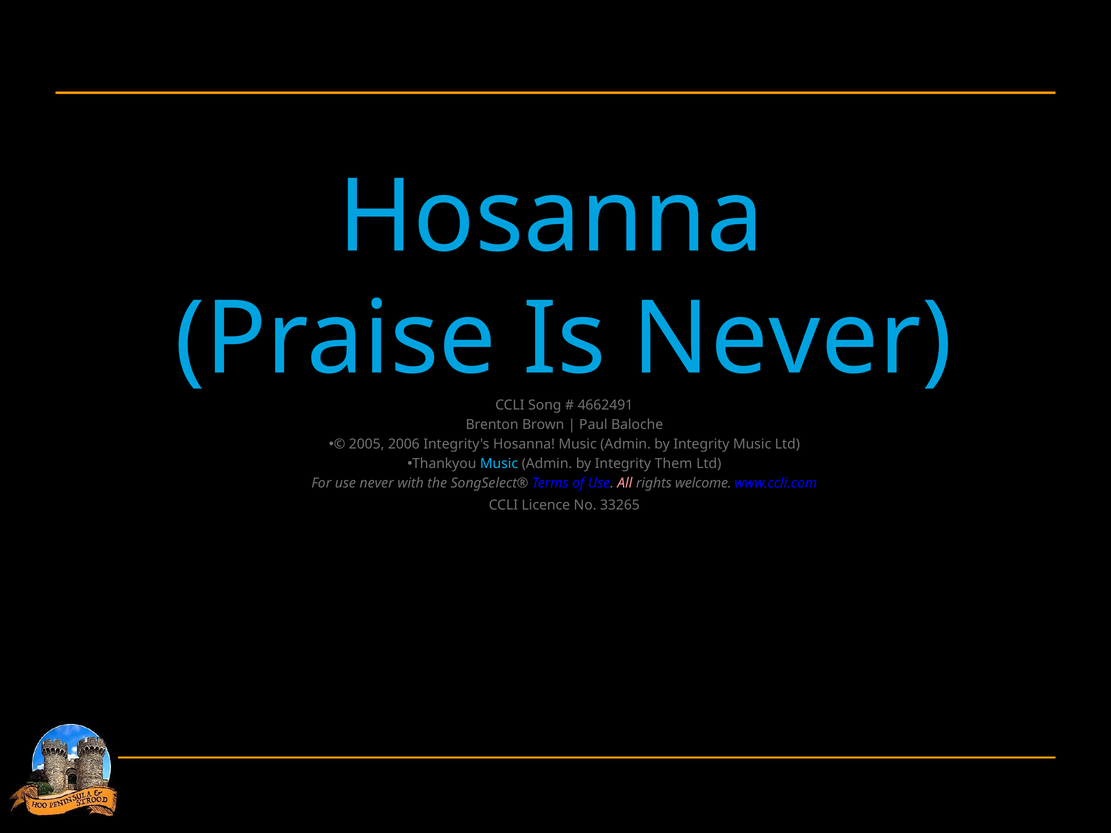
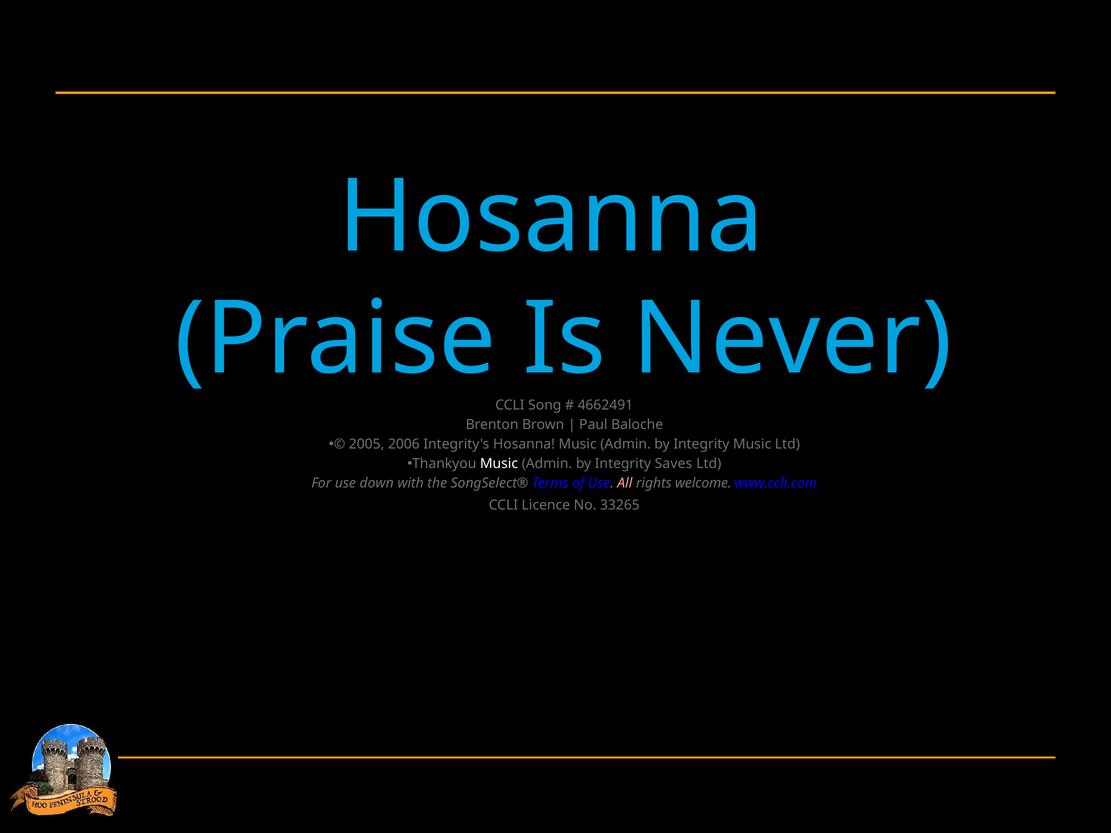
Music at (499, 464) colour: light blue -> white
Them: Them -> Saves
use never: never -> down
